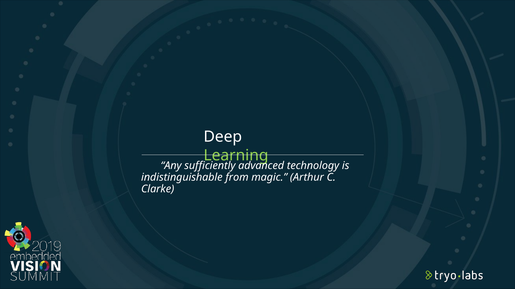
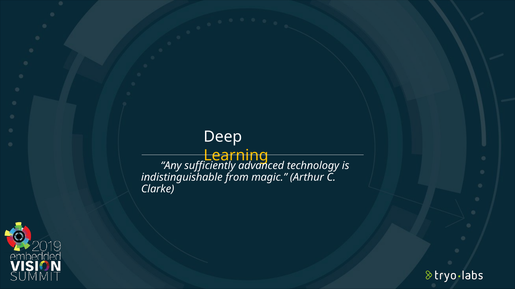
Learning colour: light green -> yellow
